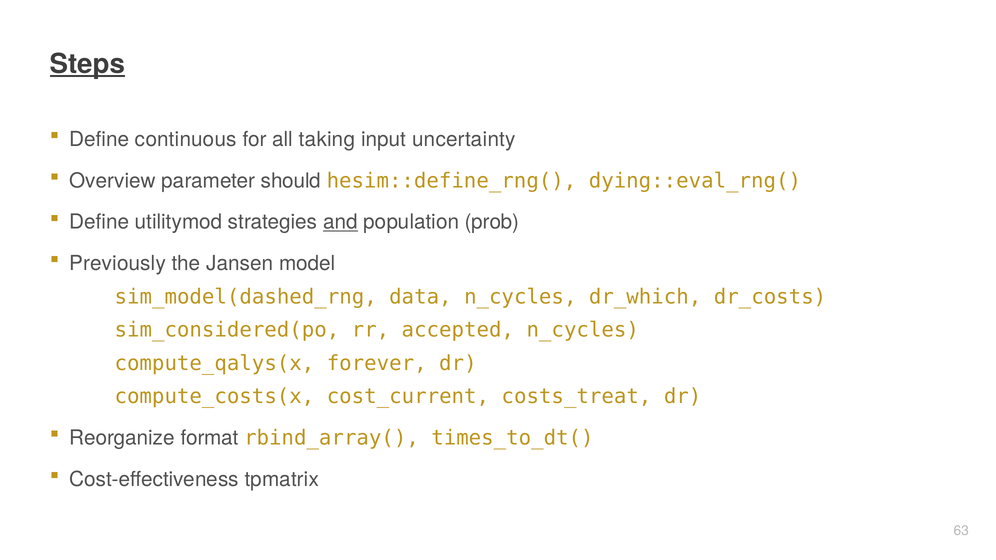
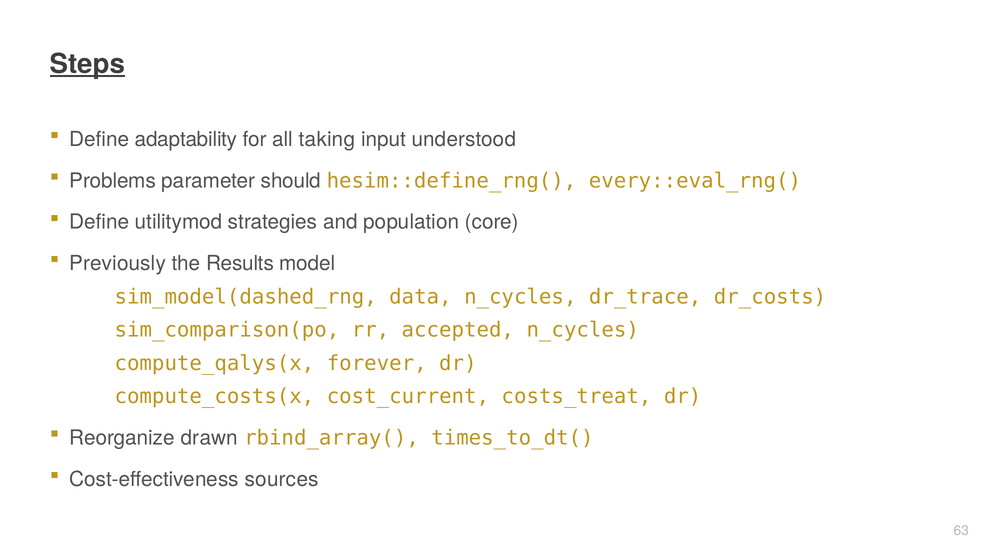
continuous: continuous -> adaptability
uncertainty: uncertainty -> understood
Overview: Overview -> Problems
dying::eval_rng(: dying::eval_rng( -> every::eval_rng(
and underline: present -> none
prob: prob -> core
Jansen: Jansen -> Results
dr_which: dr_which -> dr_trace
sim_considered(po: sim_considered(po -> sim_comparison(po
format: format -> drawn
tpmatrix: tpmatrix -> sources
